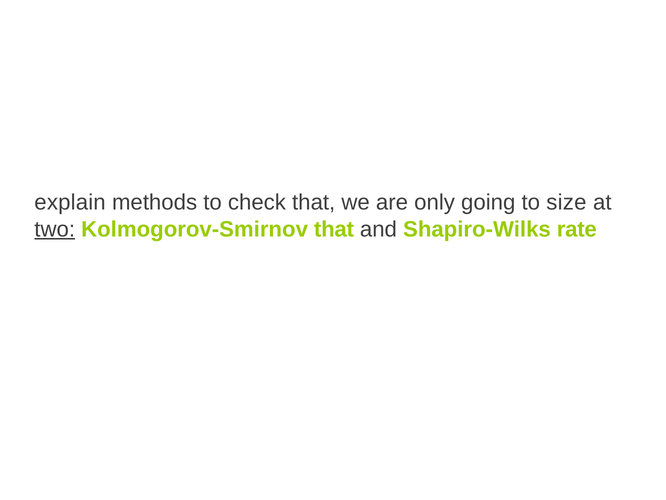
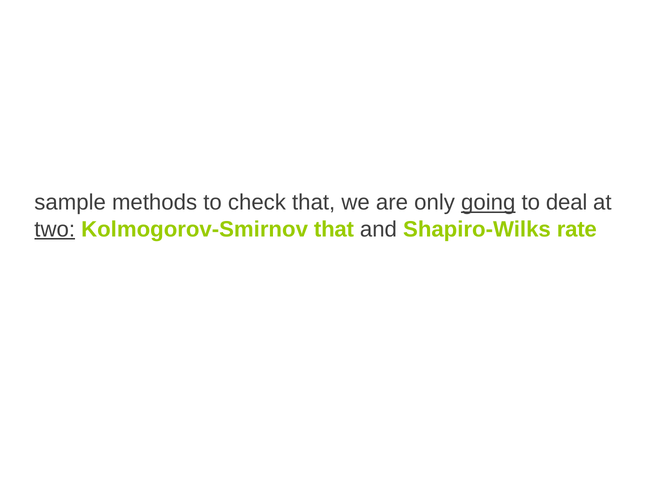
explain: explain -> sample
going underline: none -> present
size: size -> deal
